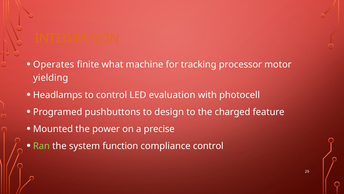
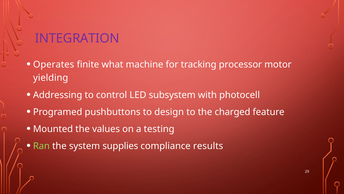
INTEGRATION colour: orange -> purple
Headlamps: Headlamps -> Addressing
evaluation: evaluation -> subsystem
power: power -> values
precise: precise -> testing
function: function -> supplies
compliance control: control -> results
